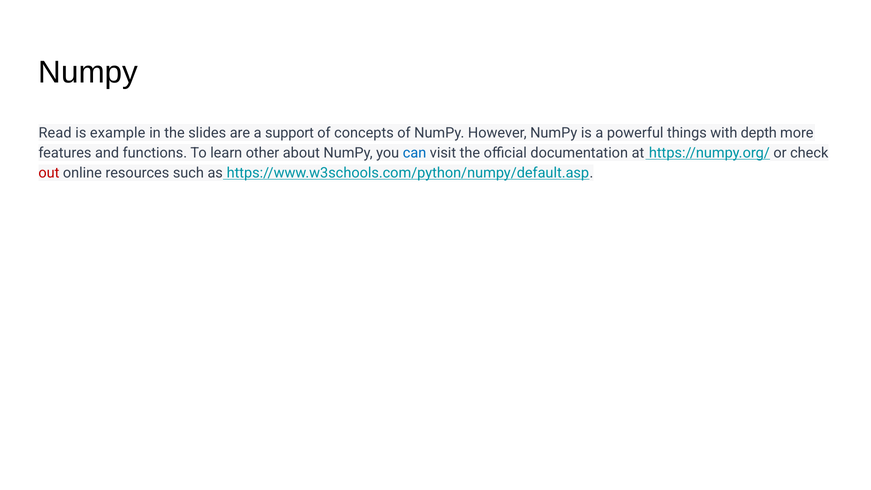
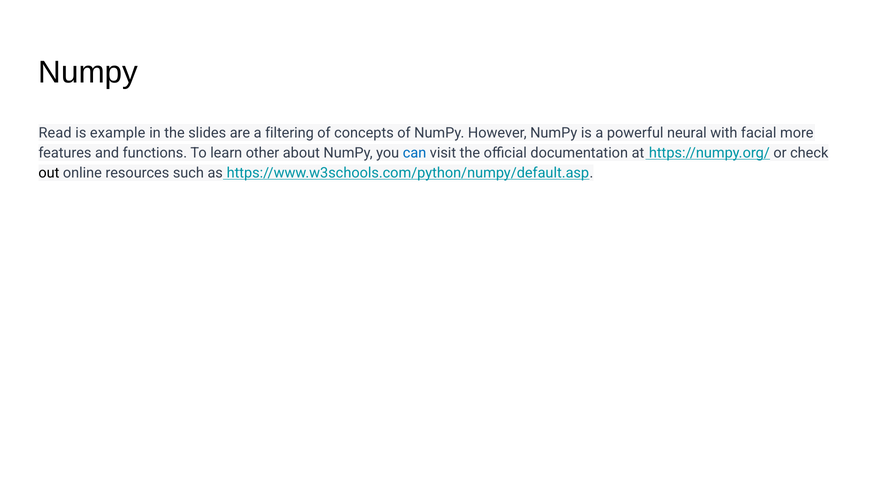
support: support -> filtering
things: things -> neural
depth: depth -> facial
out colour: red -> black
